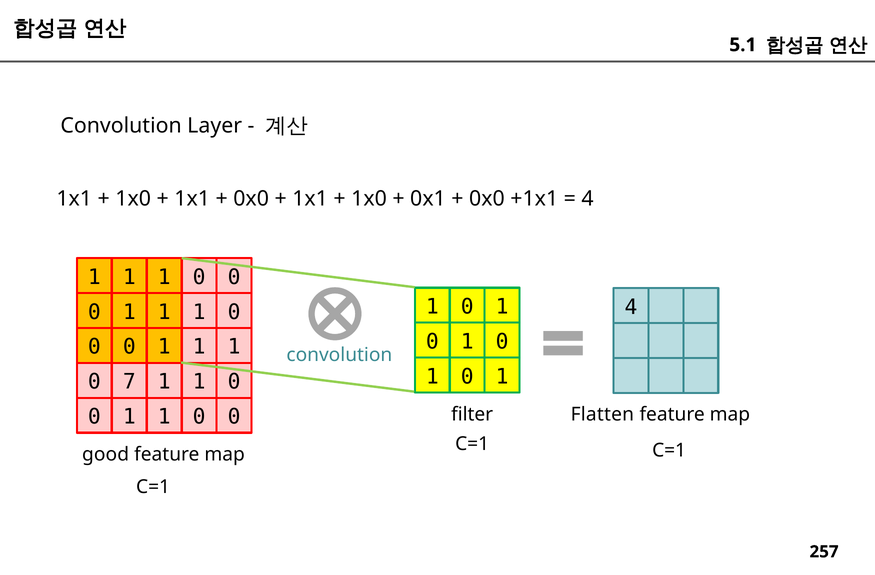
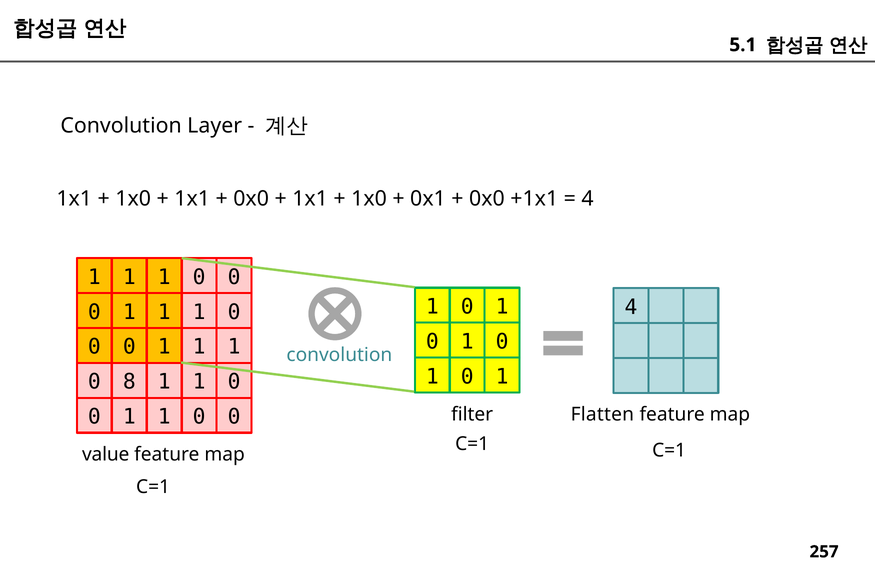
7: 7 -> 8
good: good -> value
